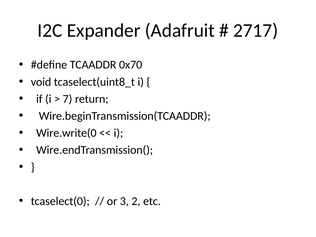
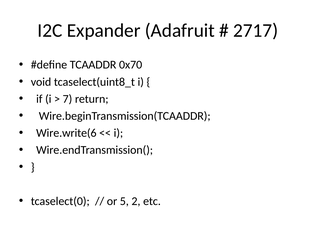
Wire.write(0: Wire.write(0 -> Wire.write(6
3: 3 -> 5
